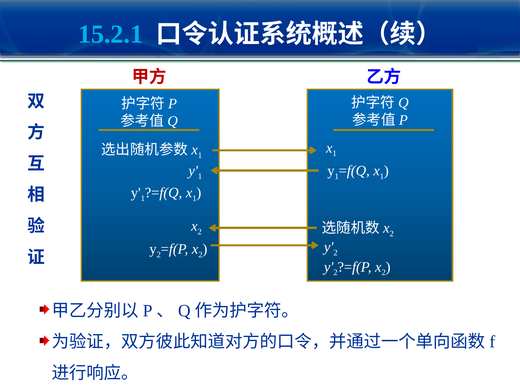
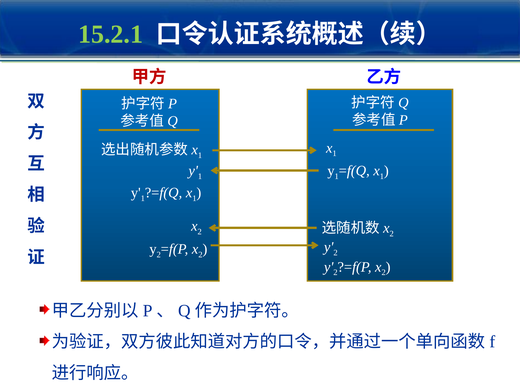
15.2.1 colour: light blue -> light green
